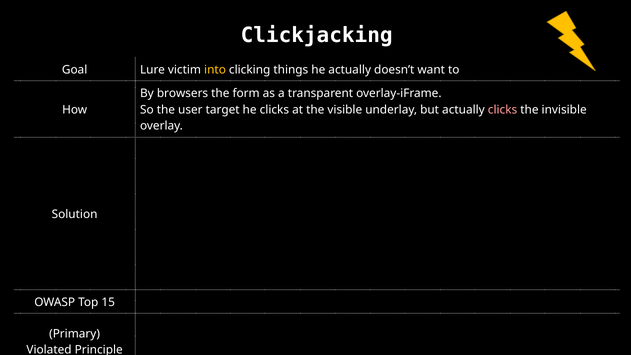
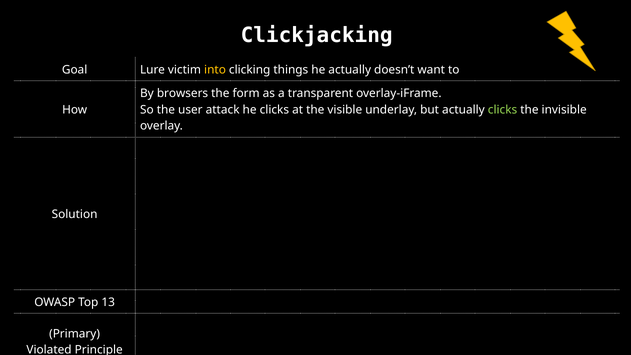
target: target -> attack
clicks at (503, 110) colour: pink -> light green
15: 15 -> 13
